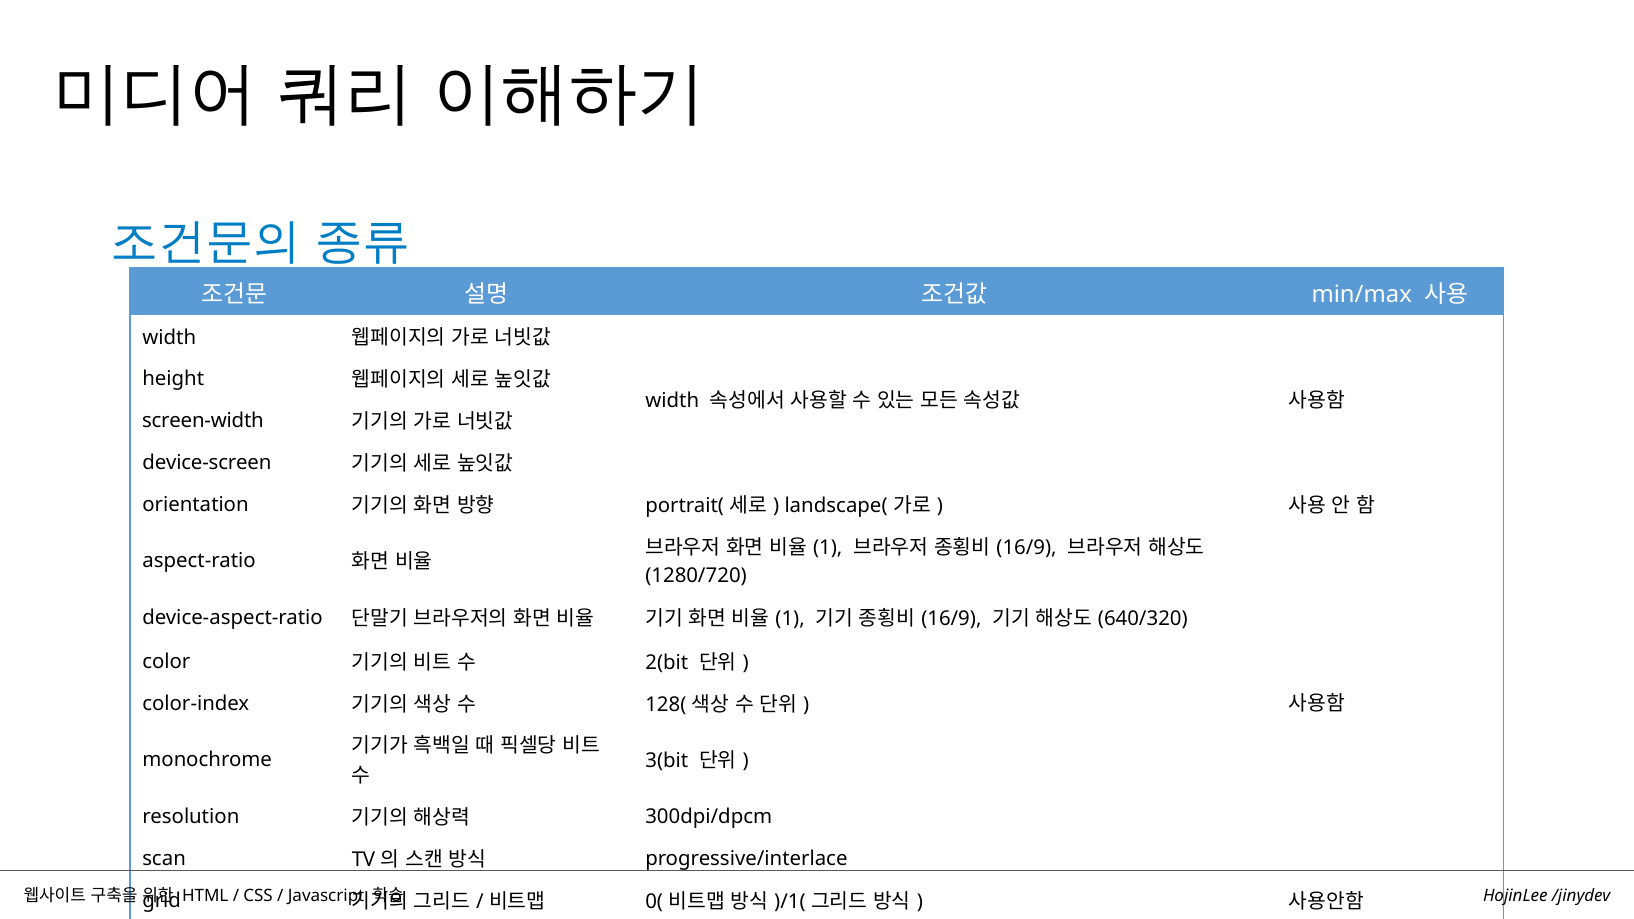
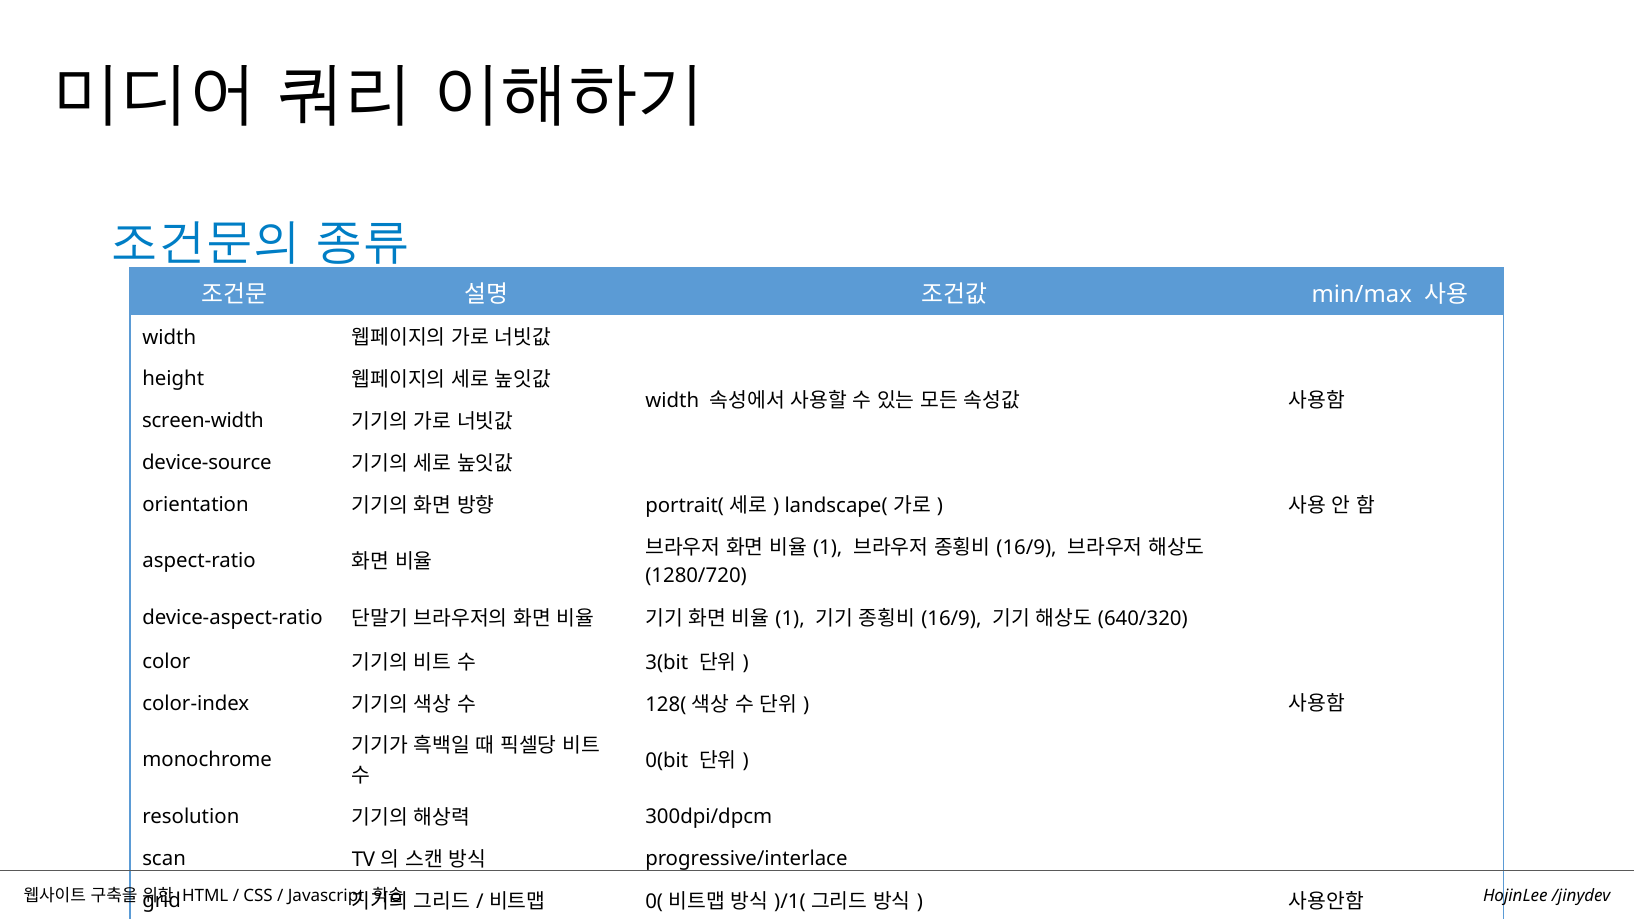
device-screen: device-screen -> device-source
2(bit: 2(bit -> 3(bit
3(bit: 3(bit -> 0(bit
